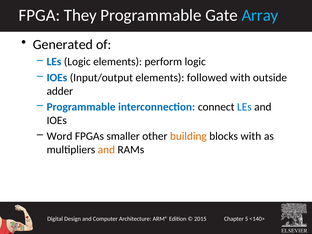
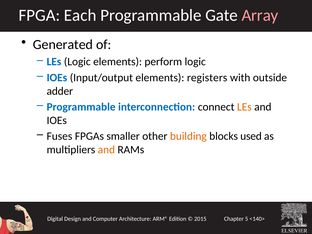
They: They -> Each
Array colour: light blue -> pink
followed: followed -> registers
LEs at (244, 107) colour: blue -> orange
Word: Word -> Fuses
blocks with: with -> used
